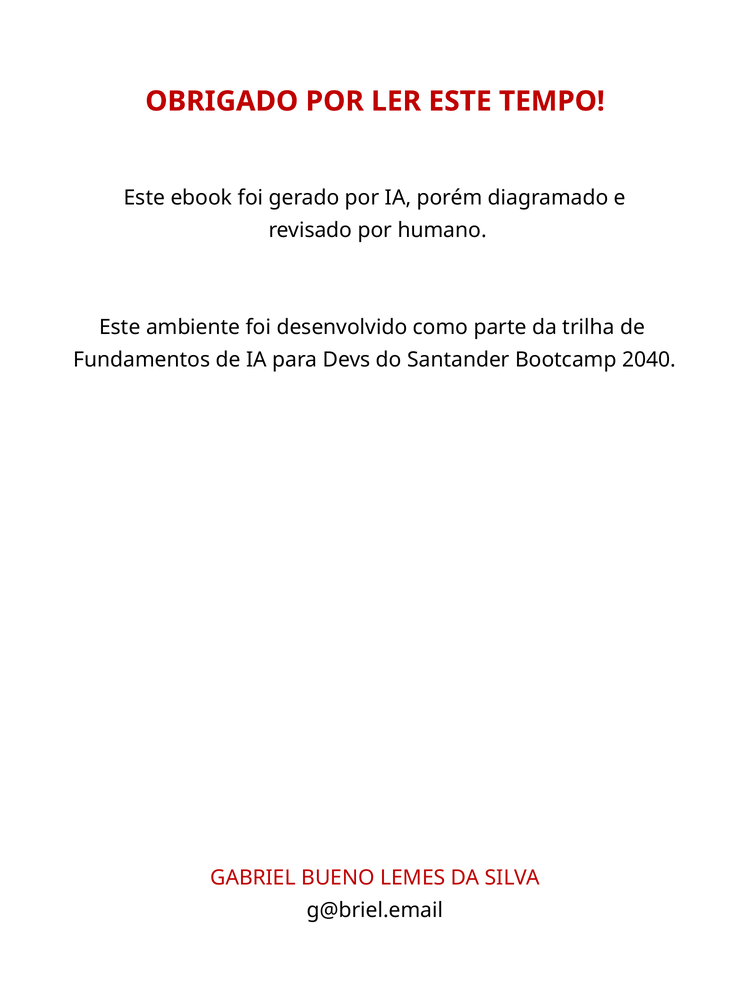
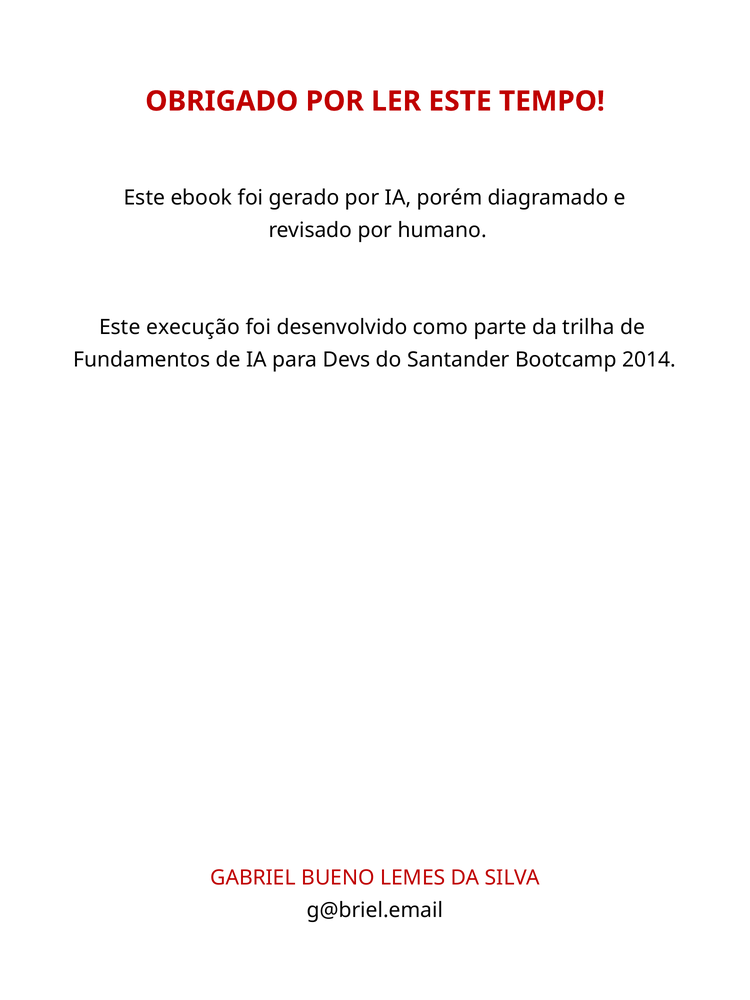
ambiente: ambiente -> execução
2040: 2040 -> 2014
